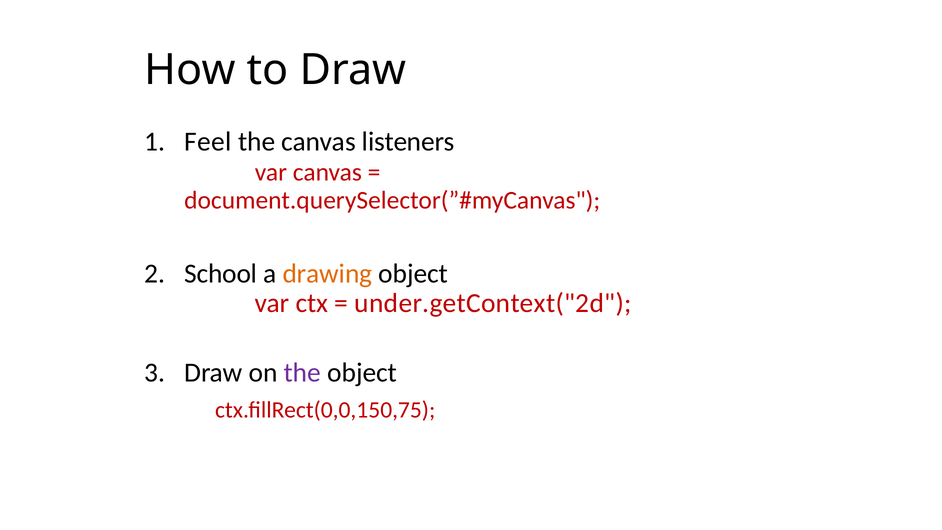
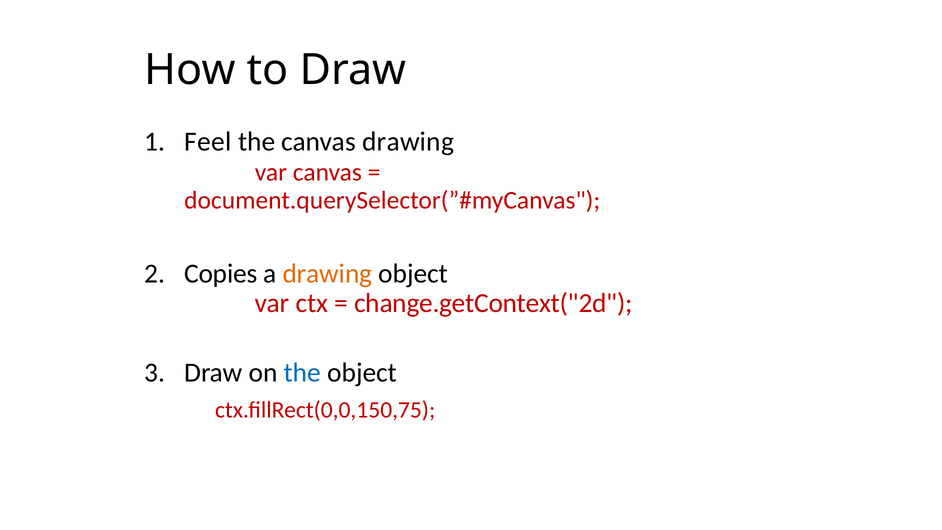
canvas listeners: listeners -> drawing
School: School -> Copies
under.getContext("2d: under.getContext("2d -> change.getContext("2d
the at (302, 372) colour: purple -> blue
